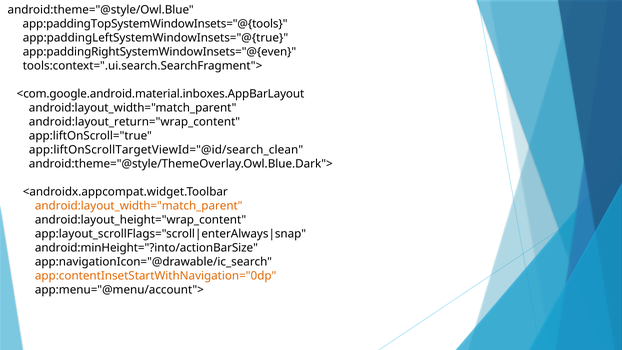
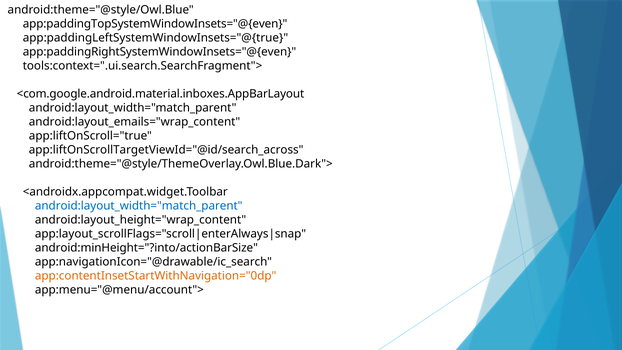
app:paddingTopSystemWindowInsets="@{tools: app:paddingTopSystemWindowInsets="@{tools -> app:paddingTopSystemWindowInsets="@{even
android:layout_return="wrap_content: android:layout_return="wrap_content -> android:layout_emails="wrap_content
app:liftOnScrollTargetViewId="@id/search_clean: app:liftOnScrollTargetViewId="@id/search_clean -> app:liftOnScrollTargetViewId="@id/search_across
android:layout_width="match_parent at (139, 206) colour: orange -> blue
